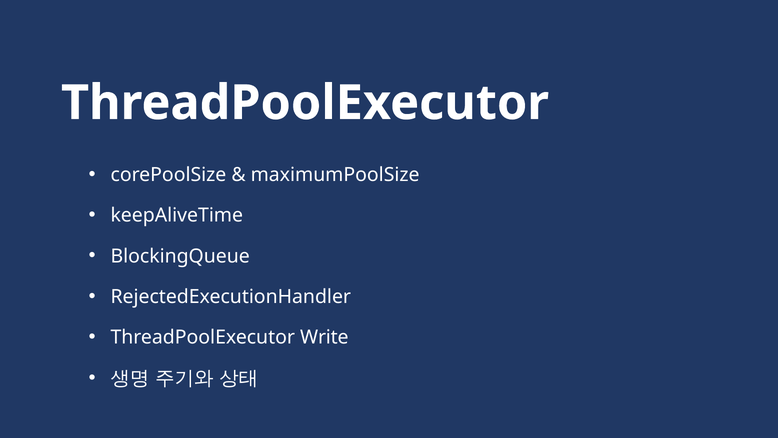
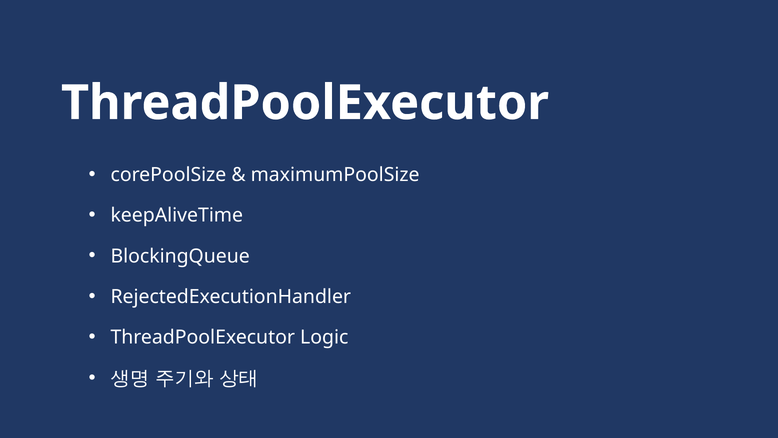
Write: Write -> Logic
